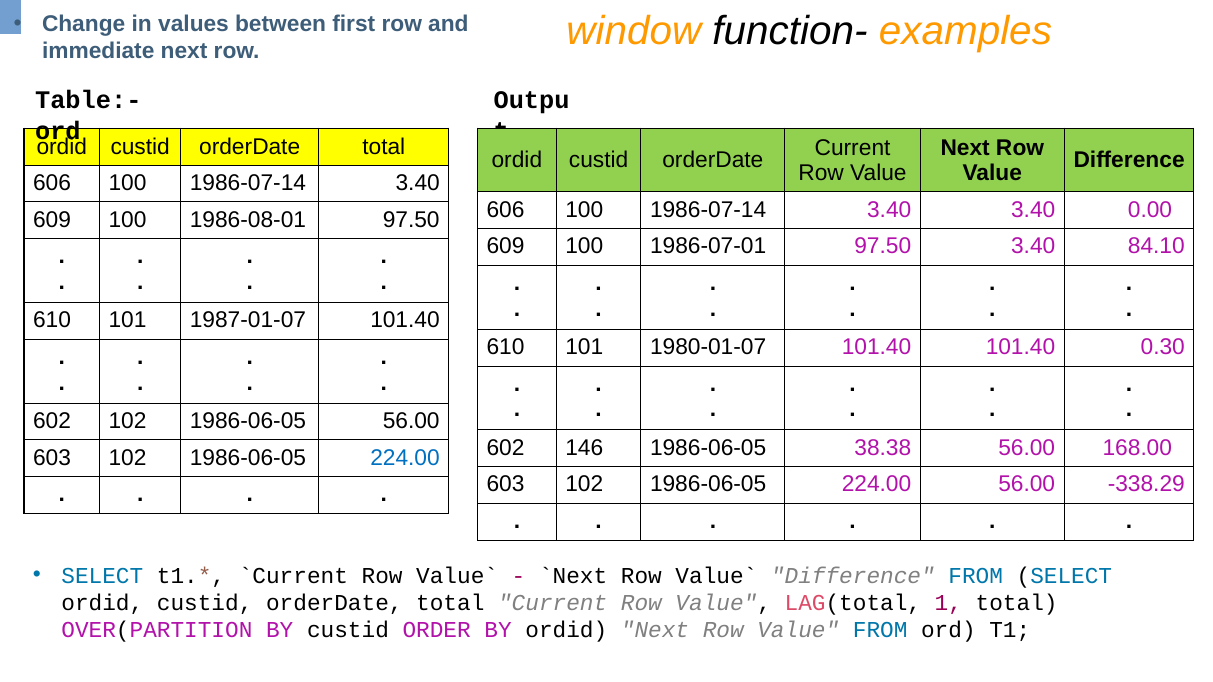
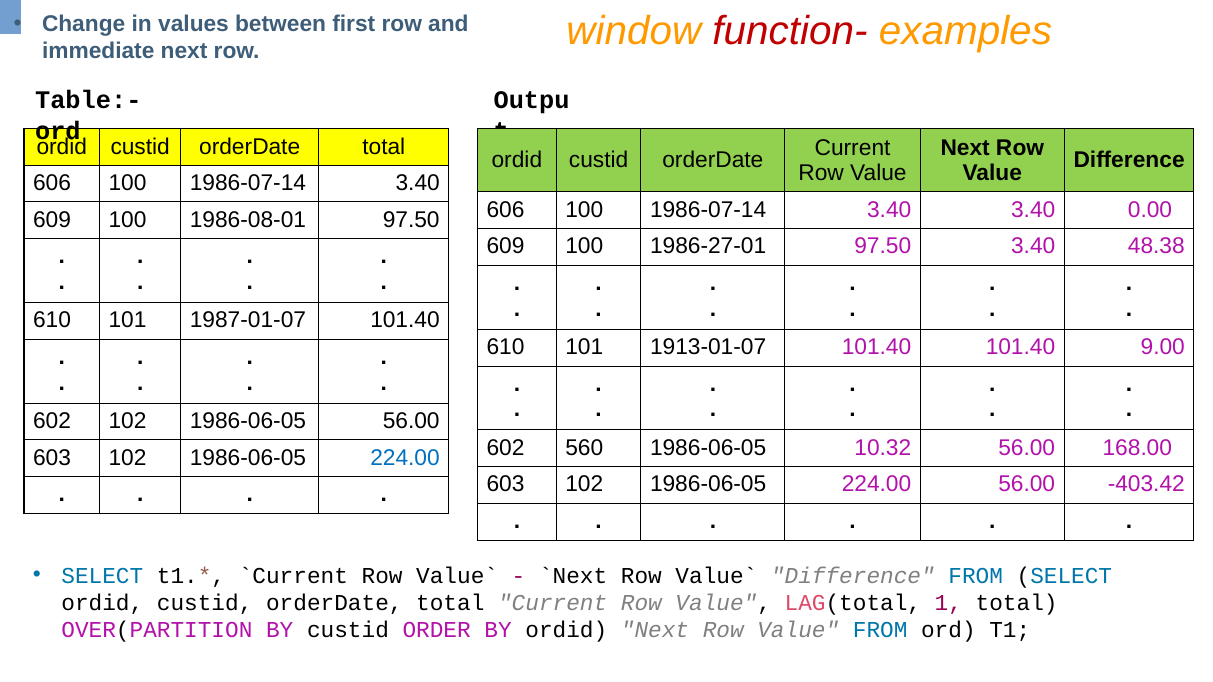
function- colour: black -> red
1986-07-01: 1986-07-01 -> 1986-27-01
84.10: 84.10 -> 48.38
1980-01-07: 1980-01-07 -> 1913-01-07
0.30: 0.30 -> 9.00
146: 146 -> 560
38.38: 38.38 -> 10.32
-338.29: -338.29 -> -403.42
